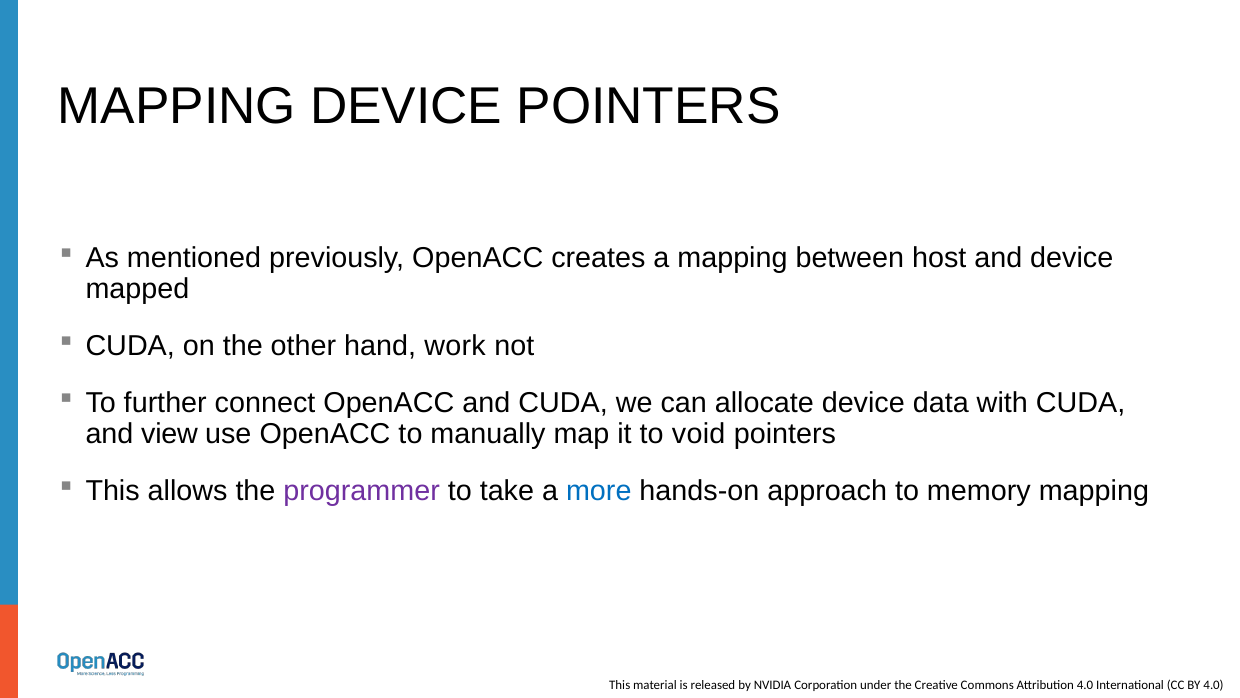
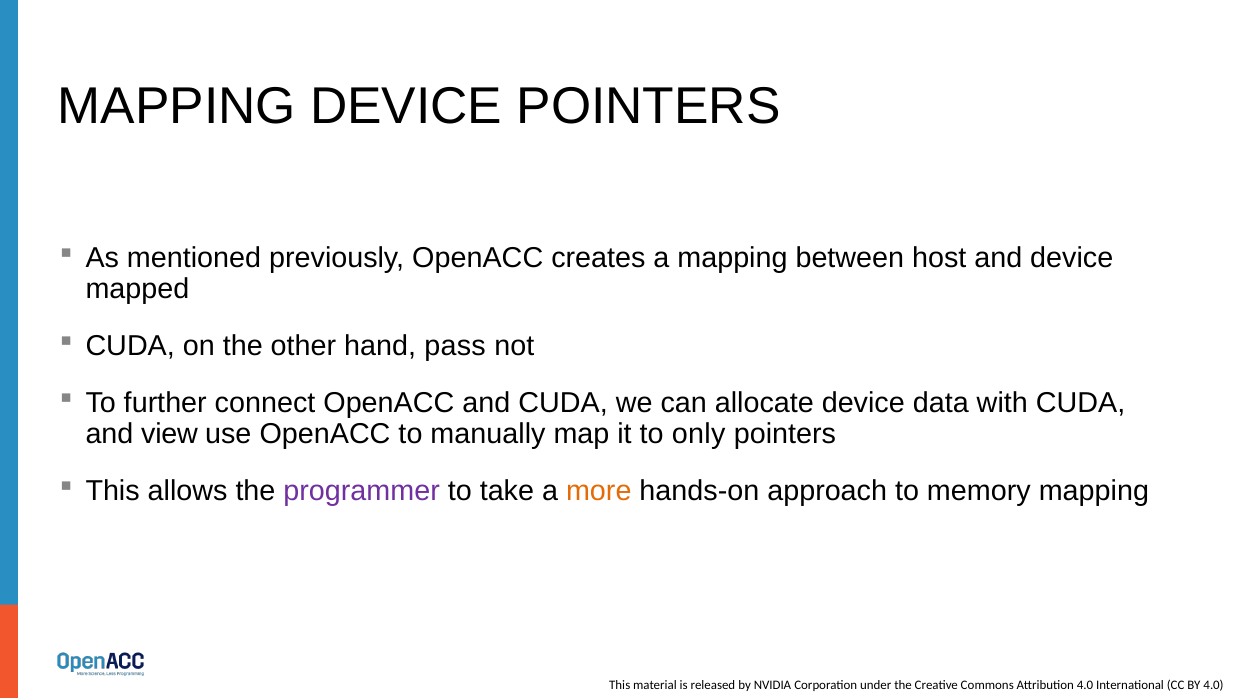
work: work -> pass
void: void -> only
more colour: blue -> orange
